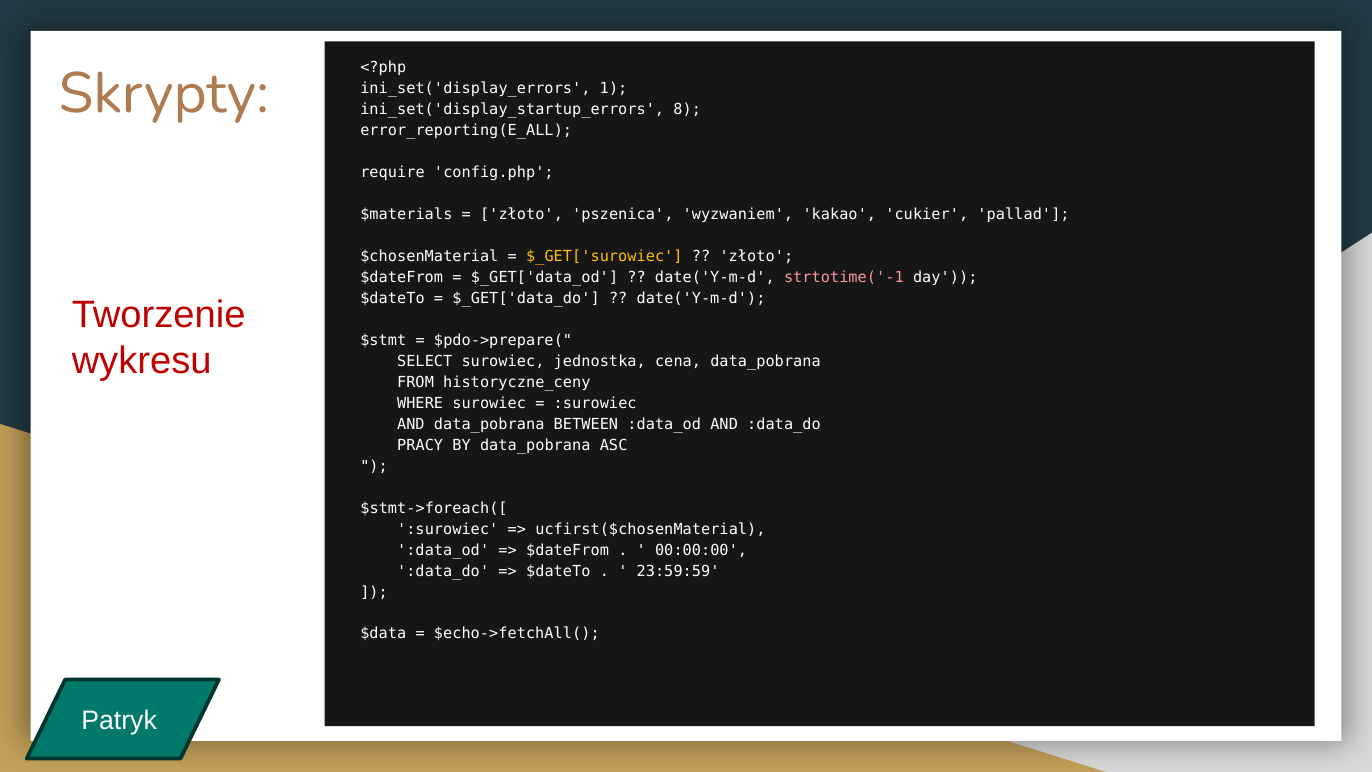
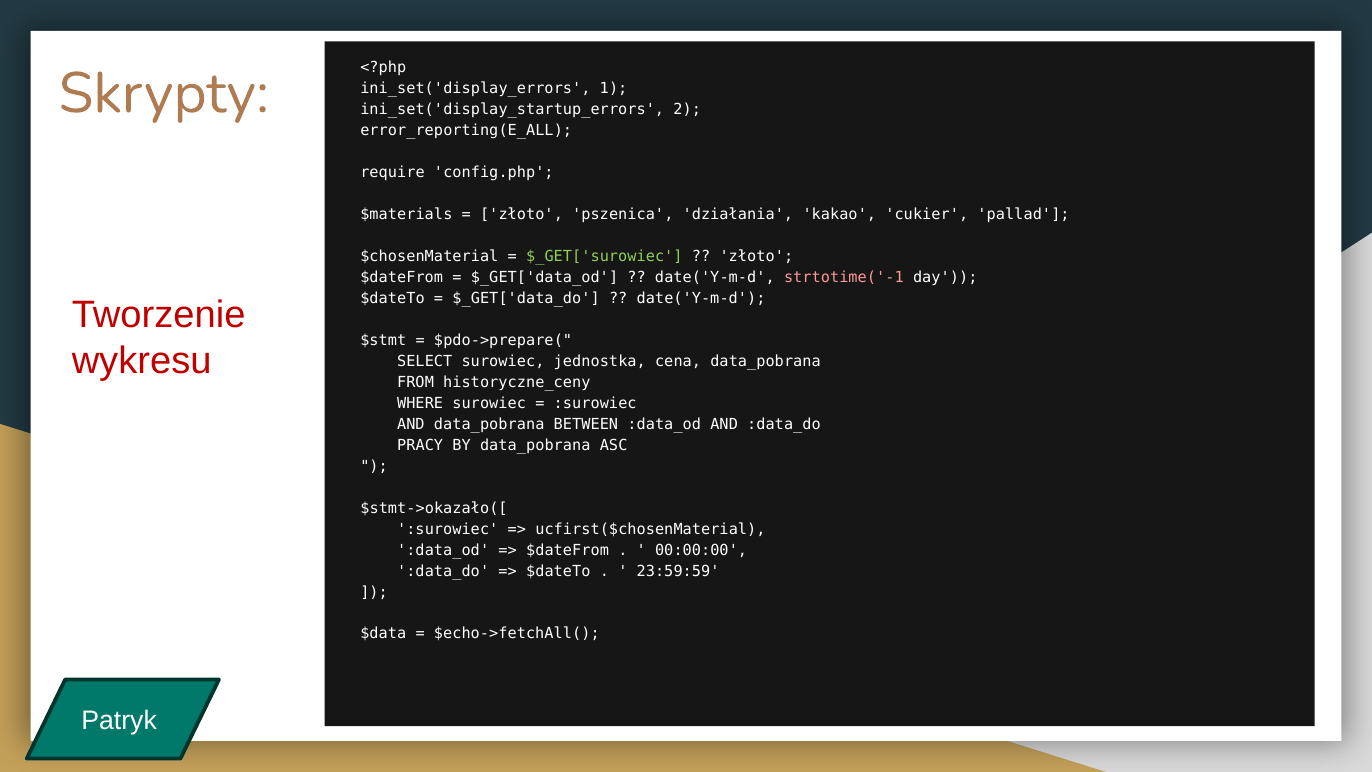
8: 8 -> 2
wyzwaniem: wyzwaniem -> działania
$_GET['surowiec colour: yellow -> light green
$stmt->foreach([: $stmt->foreach([ -> $stmt->okazało([
